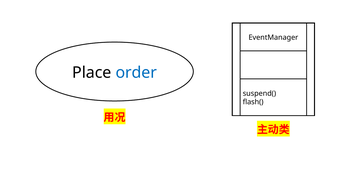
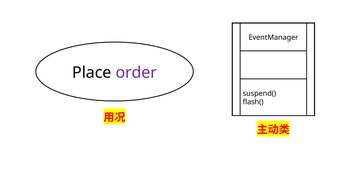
order colour: blue -> purple
